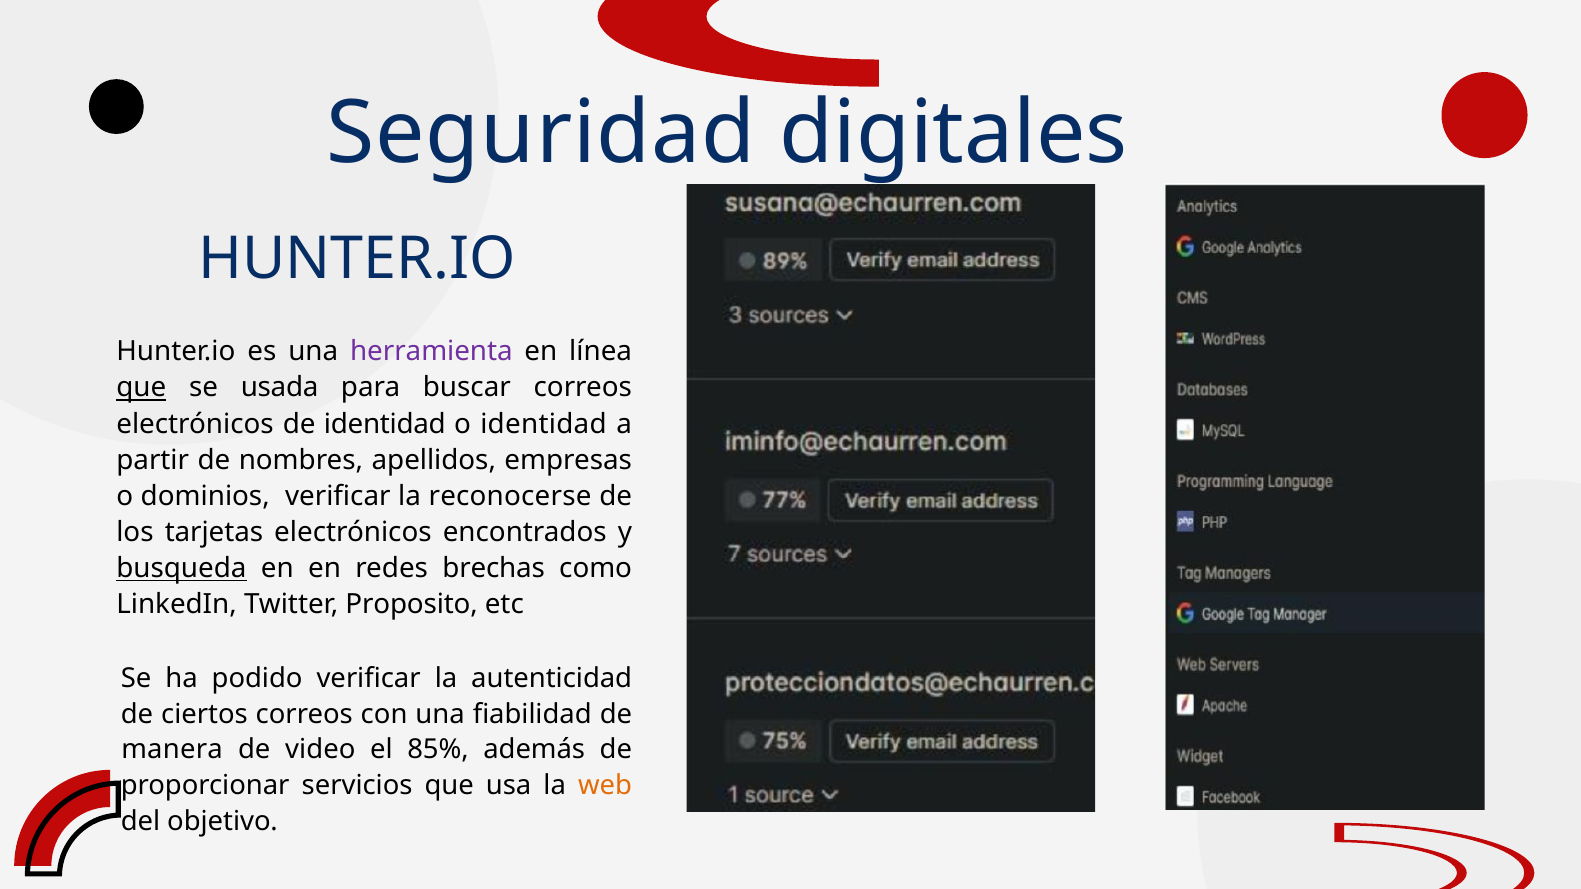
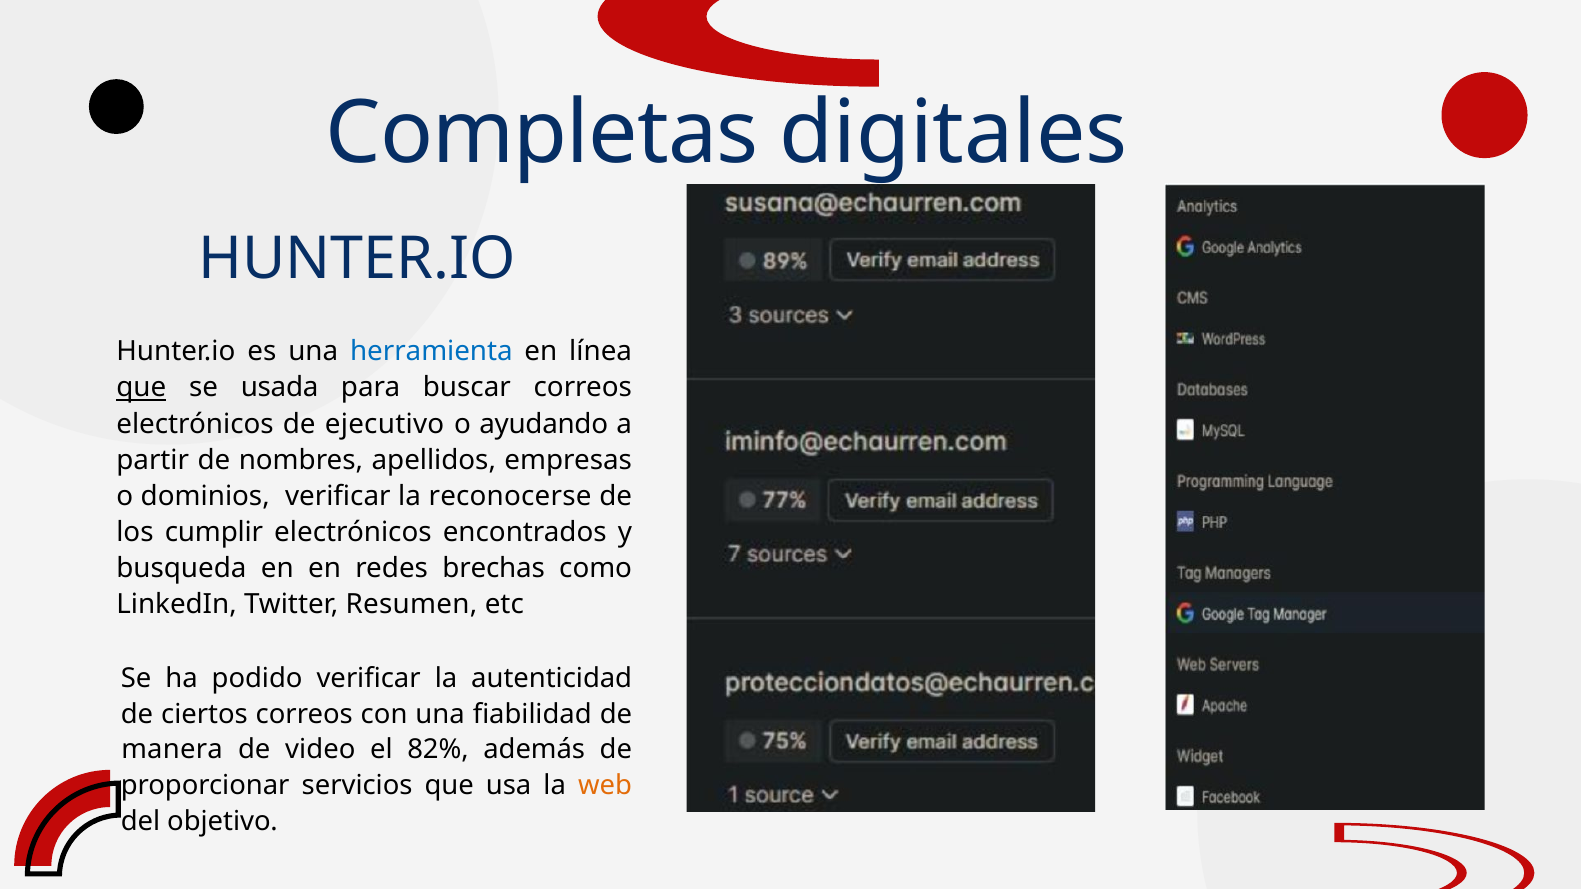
Seguridad: Seguridad -> Completas
herramienta colour: purple -> blue
de identidad: identidad -> ejecutivo
o identidad: identidad -> ayudando
tarjetas: tarjetas -> cumplir
busqueda underline: present -> none
Proposito: Proposito -> Resumen
85%: 85% -> 82%
